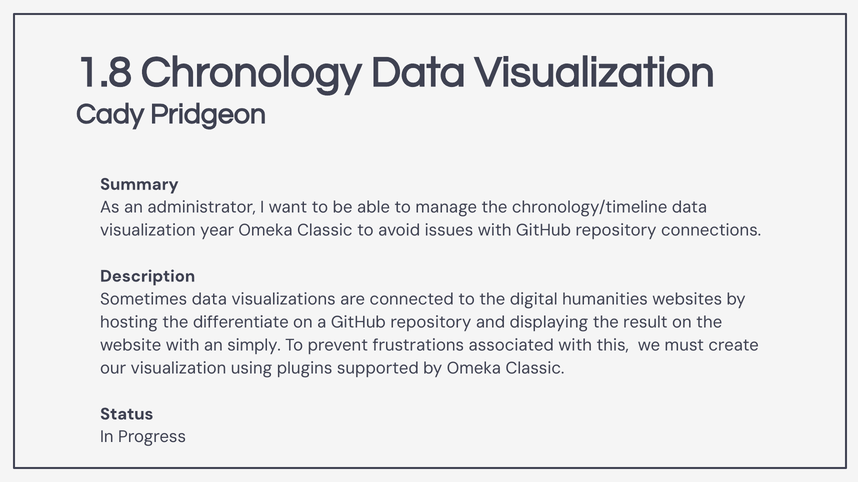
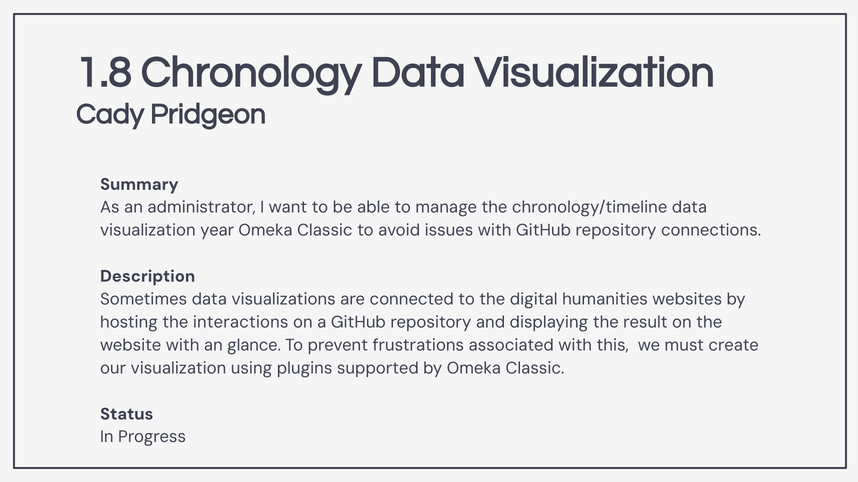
differentiate: differentiate -> interactions
simply: simply -> glance
